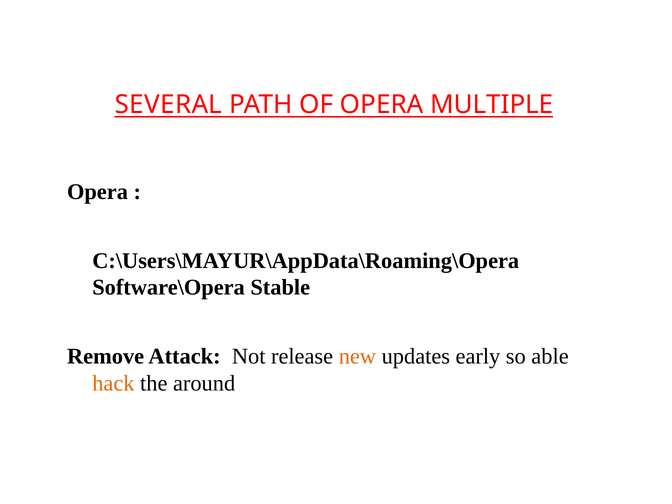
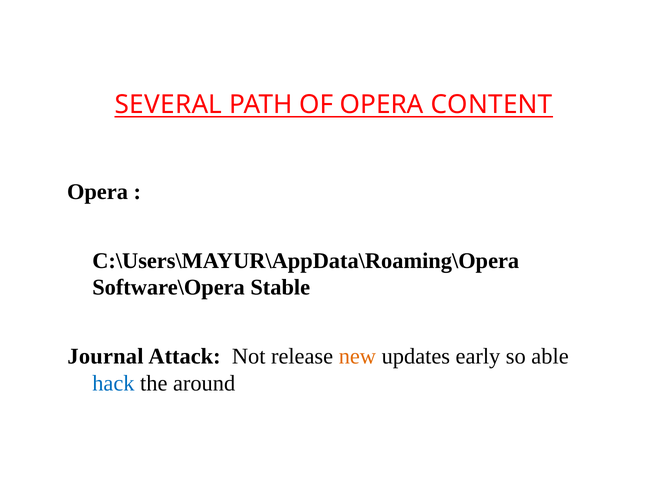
MULTIPLE: MULTIPLE -> CONTENT
Remove: Remove -> Journal
hack colour: orange -> blue
